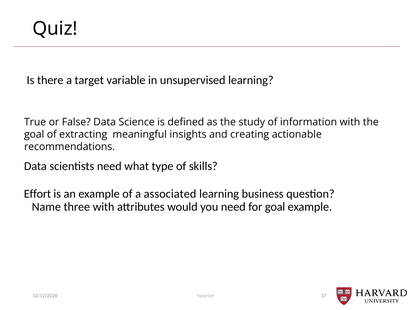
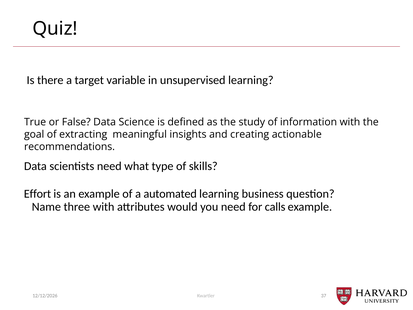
associated: associated -> automated
for goal: goal -> calls
